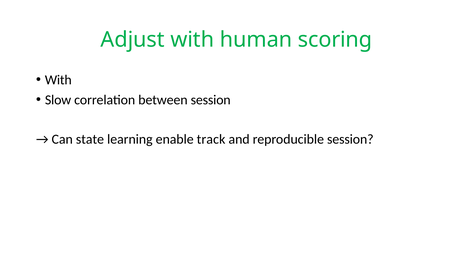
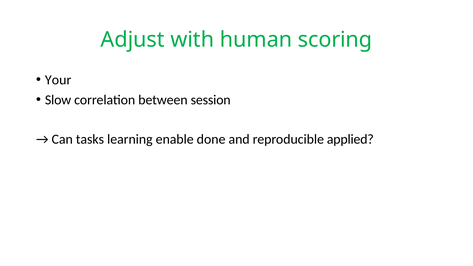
With at (58, 80): With -> Your
state: state -> tasks
track: track -> done
reproducible session: session -> applied
